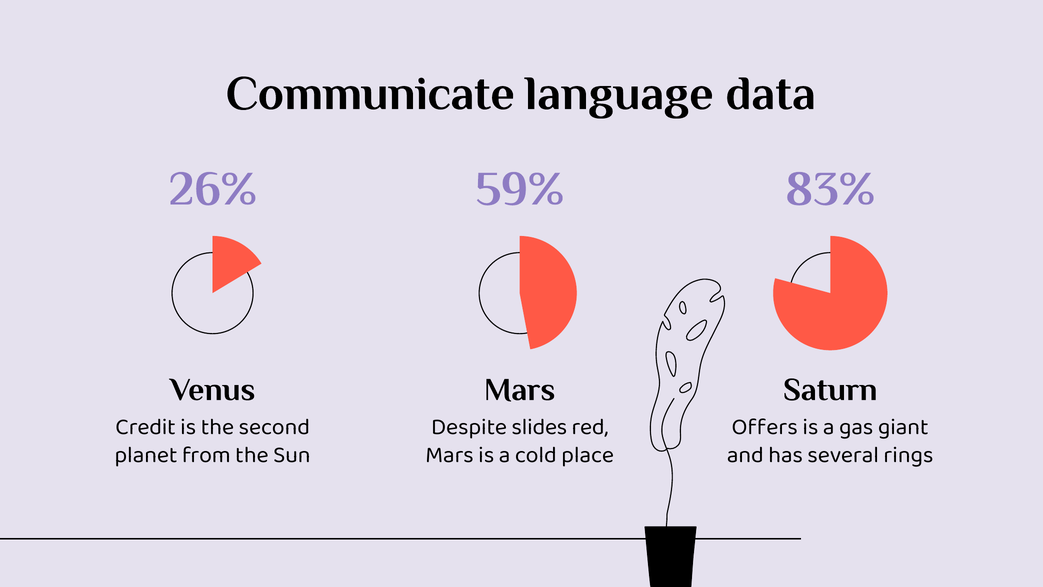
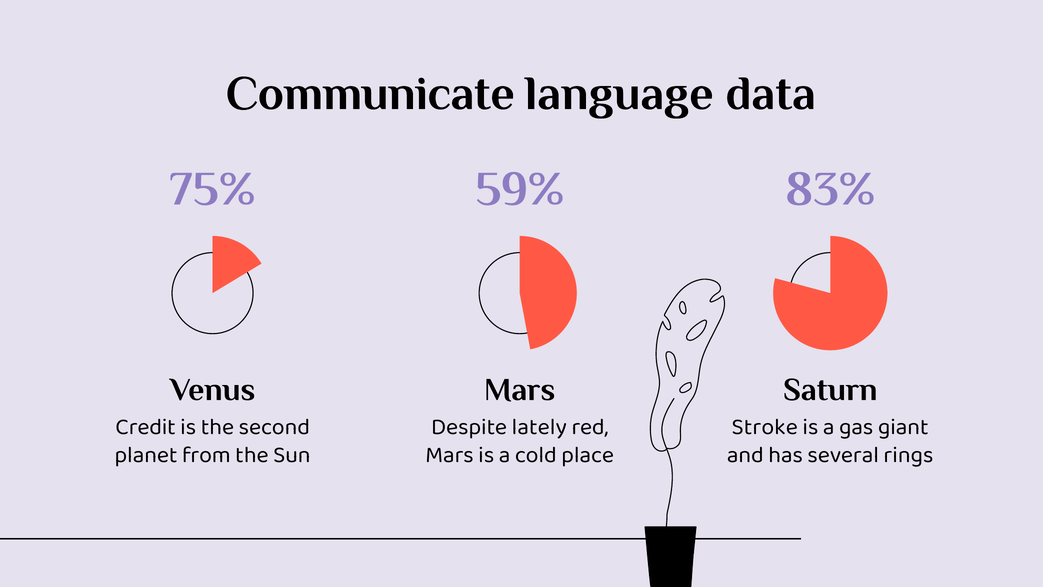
26%: 26% -> 75%
slides: slides -> lately
Offers: Offers -> Stroke
